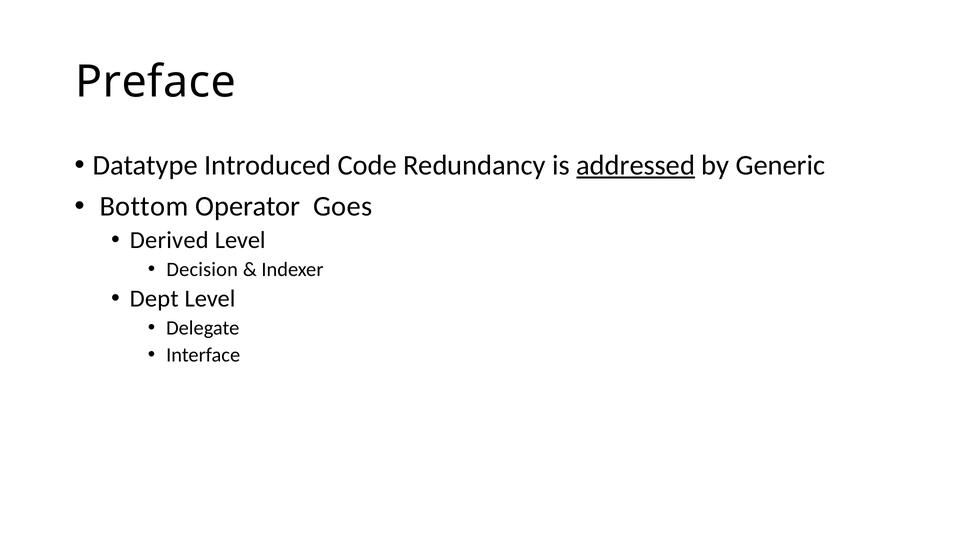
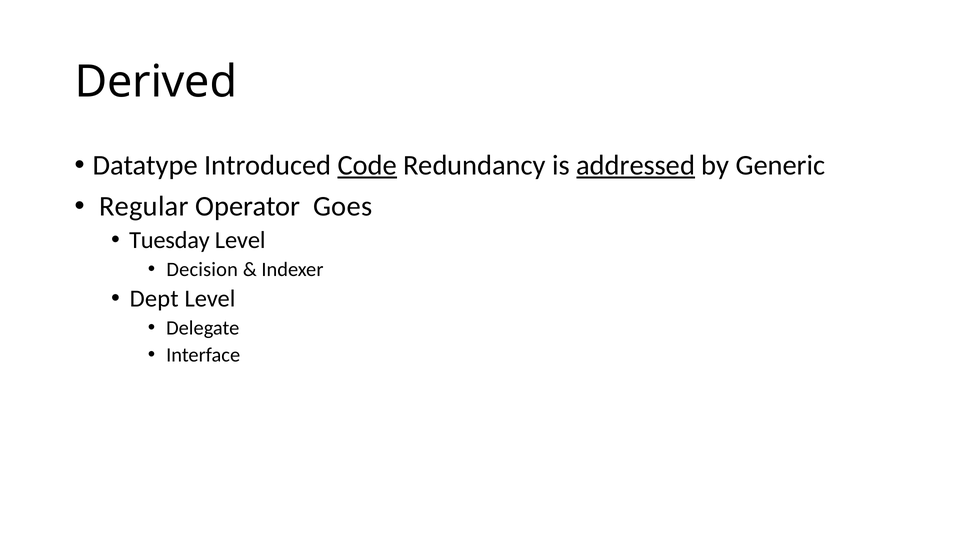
Preface: Preface -> Derived
Code underline: none -> present
Bottom: Bottom -> Regular
Derived: Derived -> Tuesday
